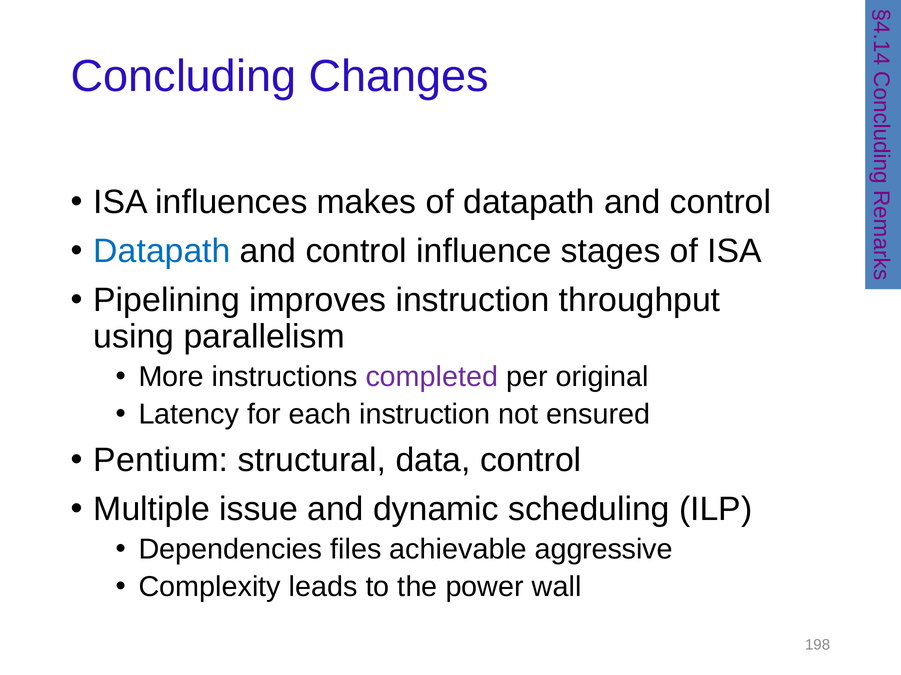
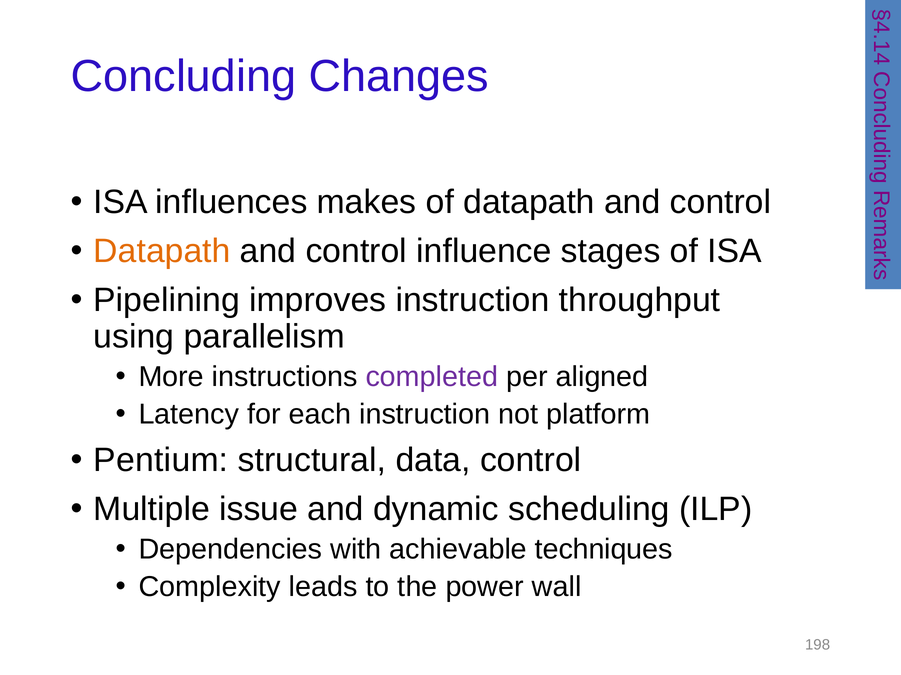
Datapath at (162, 252) colour: blue -> orange
original: original -> aligned
ensured: ensured -> platform
files: files -> with
aggressive: aggressive -> techniques
